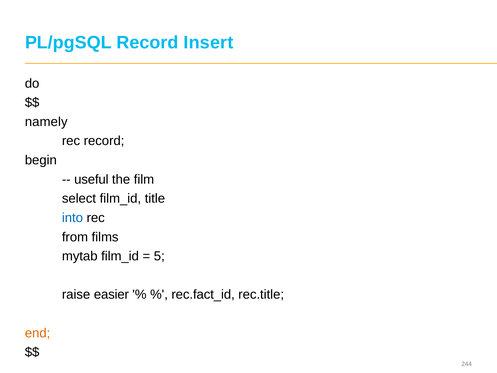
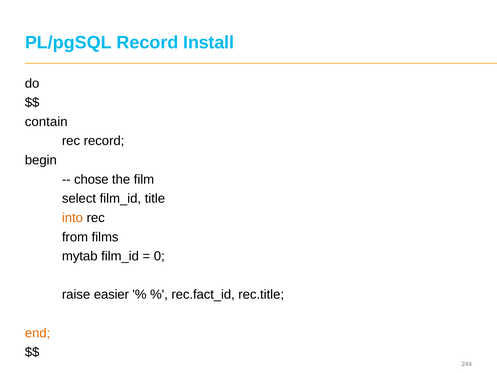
Insert: Insert -> Install
namely: namely -> contain
useful: useful -> chose
into colour: blue -> orange
5: 5 -> 0
